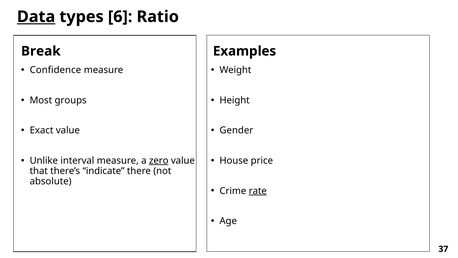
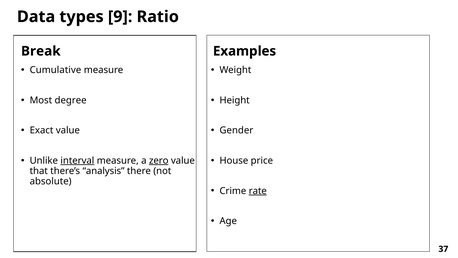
Data underline: present -> none
6: 6 -> 9
Confidence: Confidence -> Cumulative
groups: groups -> degree
interval underline: none -> present
indicate: indicate -> analysis
